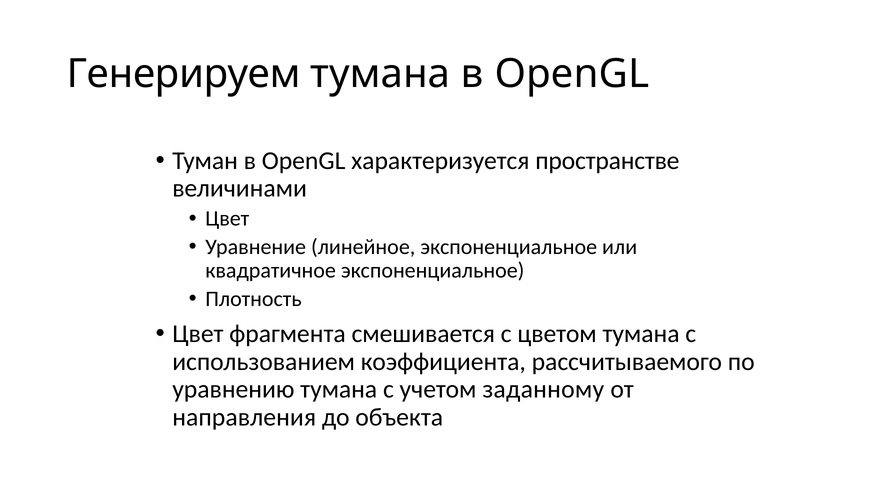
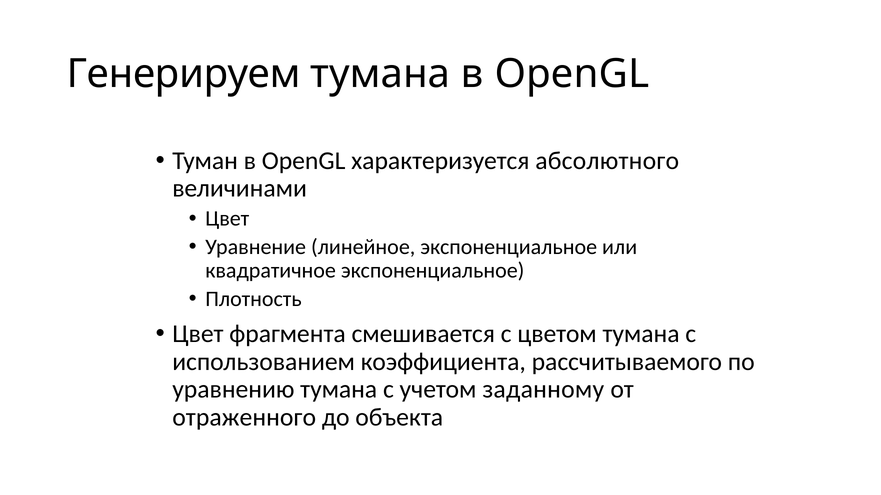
пространстве: пространстве -> абсолютного
направления: направления -> отраженного
